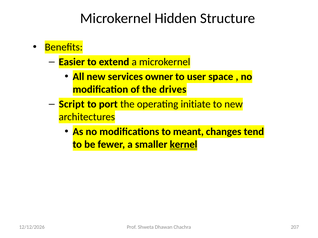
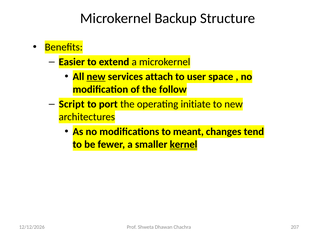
Hidden: Hidden -> Backup
new at (96, 77) underline: none -> present
owner: owner -> attach
drives: drives -> follow
